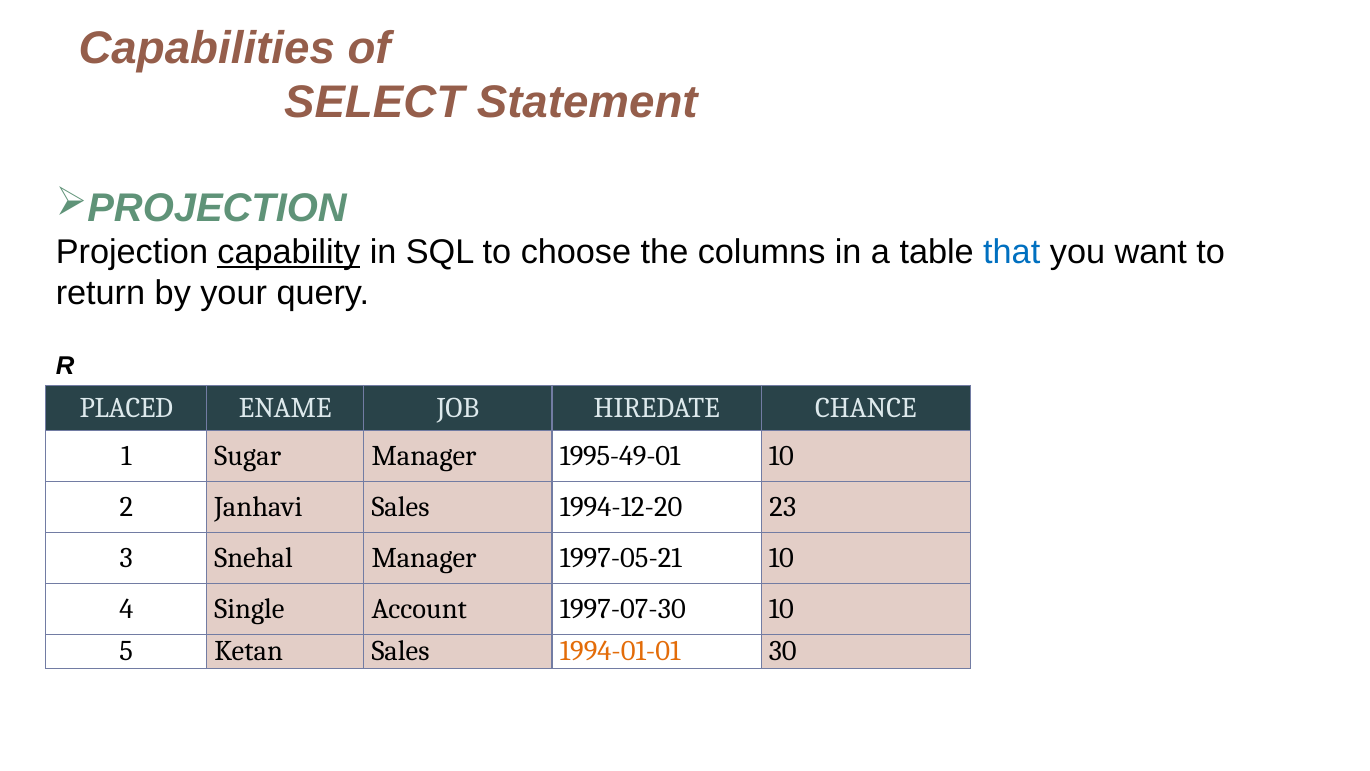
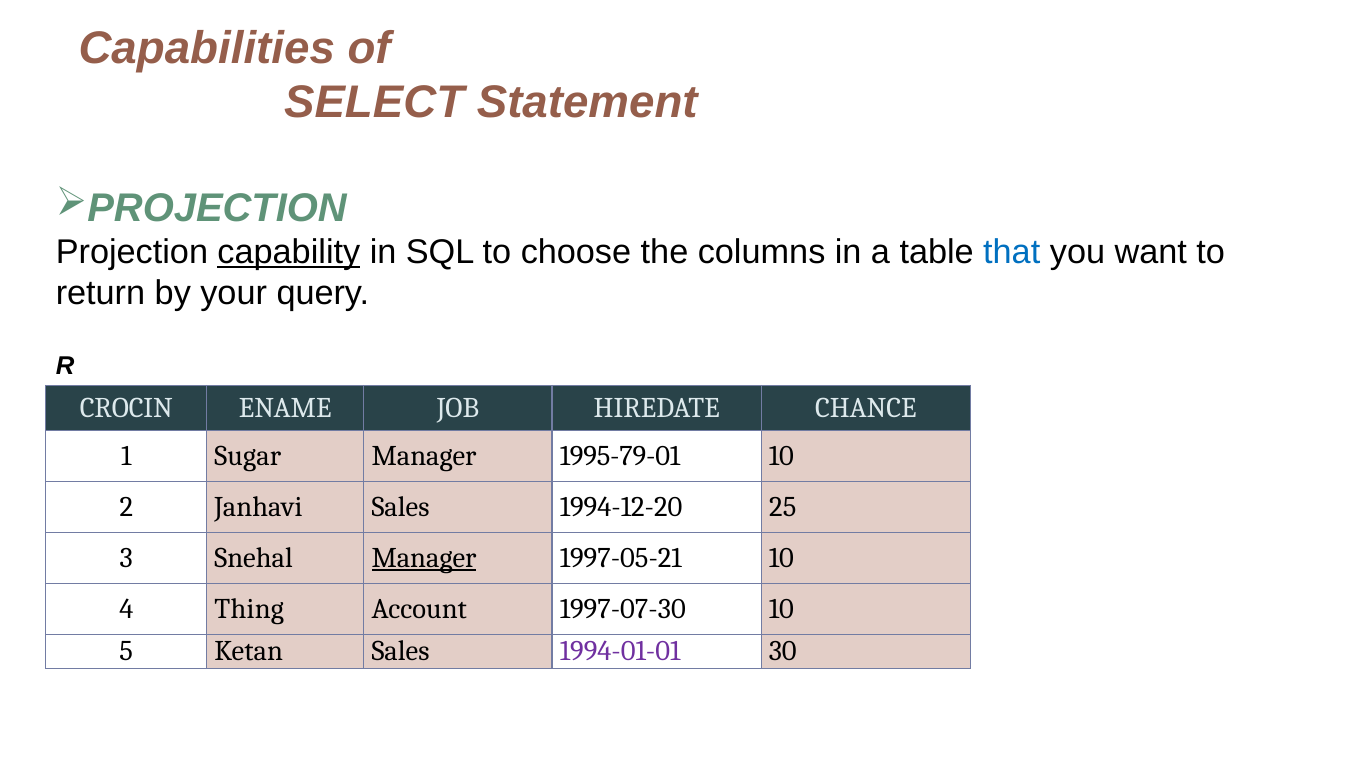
PLACED: PLACED -> CROCIN
1995-49-01: 1995-49-01 -> 1995-79-01
23: 23 -> 25
Manager at (424, 558) underline: none -> present
Single: Single -> Thing
1994-01-01 colour: orange -> purple
